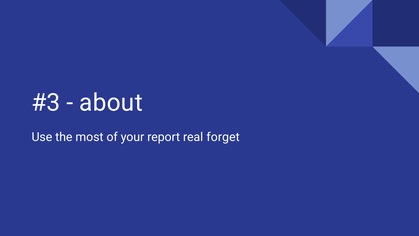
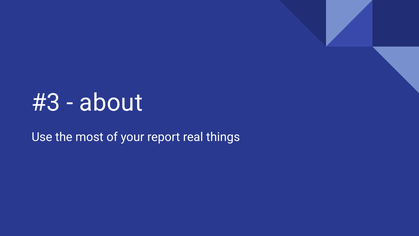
forget: forget -> things
